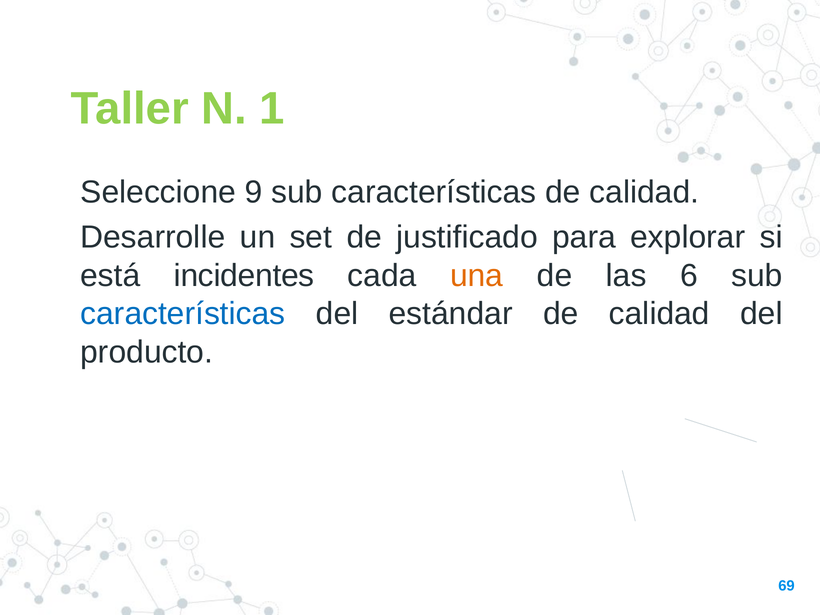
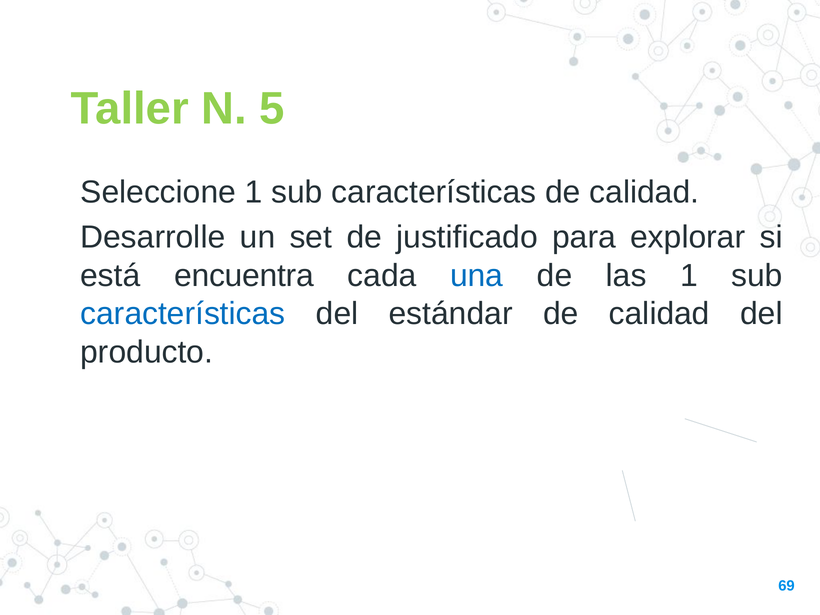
1: 1 -> 5
Seleccione 9: 9 -> 1
incidentes: incidentes -> encuentra
una colour: orange -> blue
las 6: 6 -> 1
